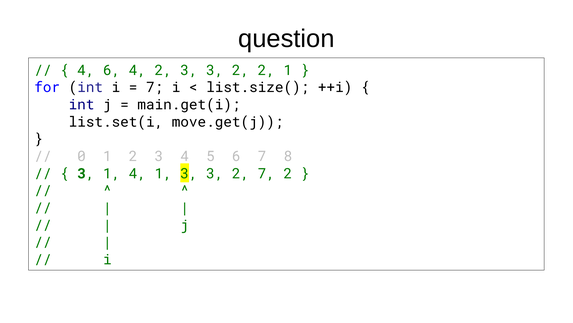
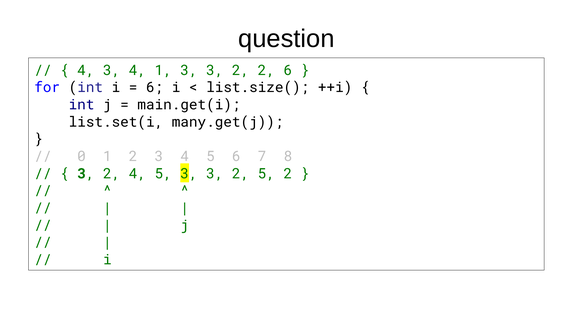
4 6: 6 -> 3
4 2: 2 -> 1
2 1: 1 -> 6
7 at (155, 87): 7 -> 6
move.get(j: move.get(j -> many.get(j
1 at (112, 173): 1 -> 2
1 at (163, 173): 1 -> 5
2 7: 7 -> 5
